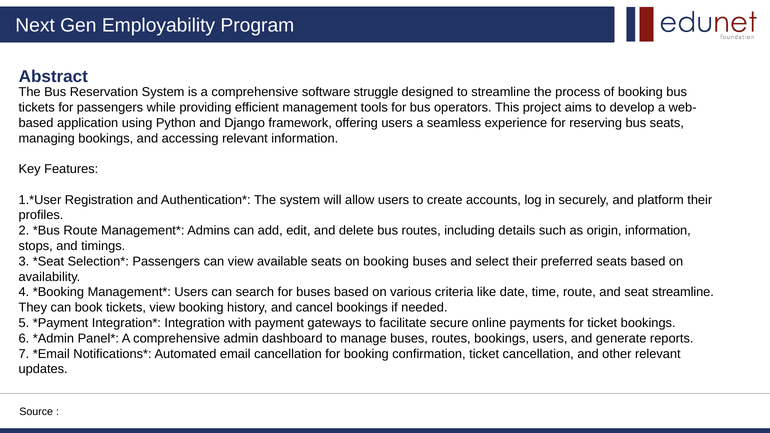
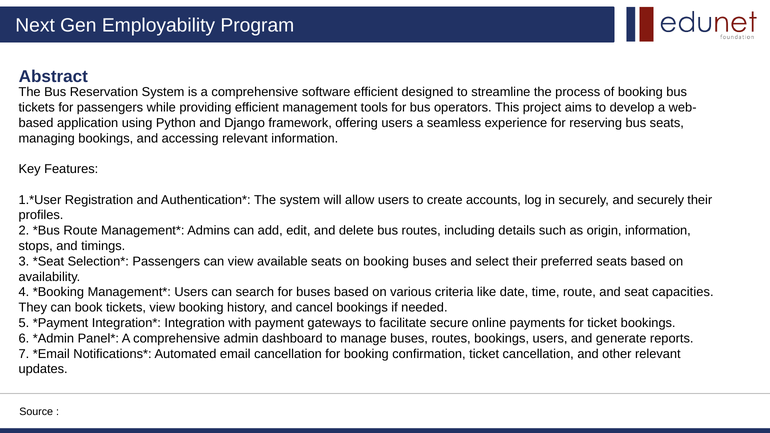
software struggle: struggle -> efficient
and platform: platform -> securely
seat streamline: streamline -> capacities
